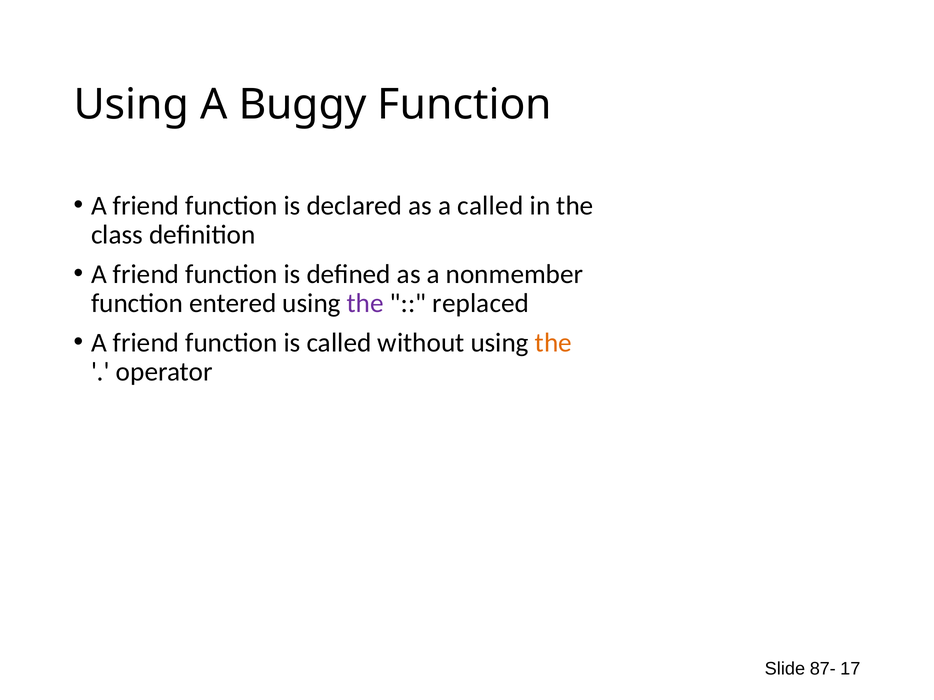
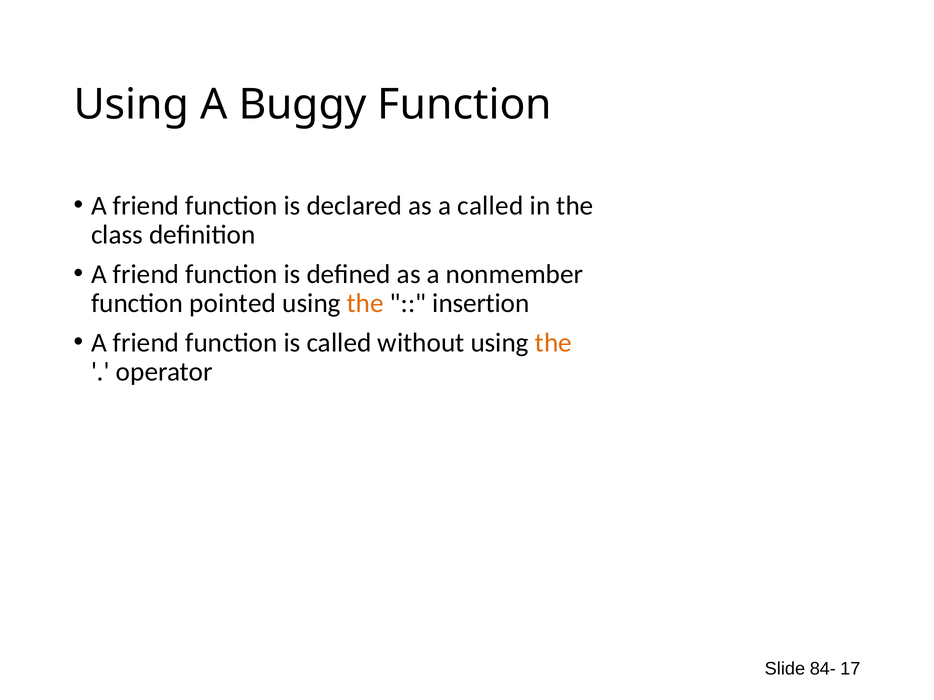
entered: entered -> pointed
the at (365, 304) colour: purple -> orange
replaced: replaced -> insertion
87-: 87- -> 84-
